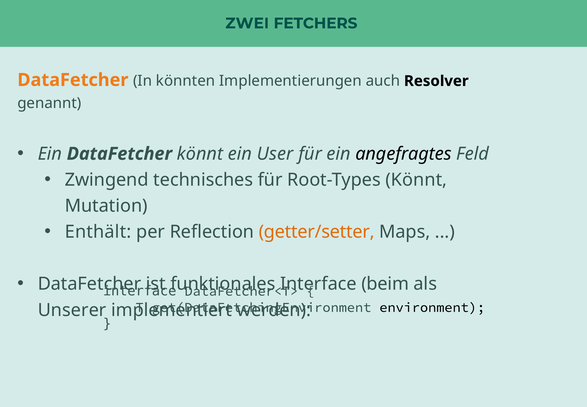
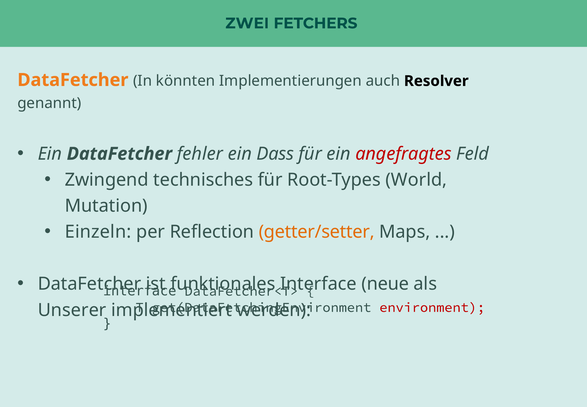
DataFetcher könnt: könnt -> fehler
User: User -> Dass
angefragtes colour: black -> red
Root-Types Könnt: Könnt -> World
Enthält: Enthält -> Einzeln
beim: beim -> neue
environment colour: black -> red
